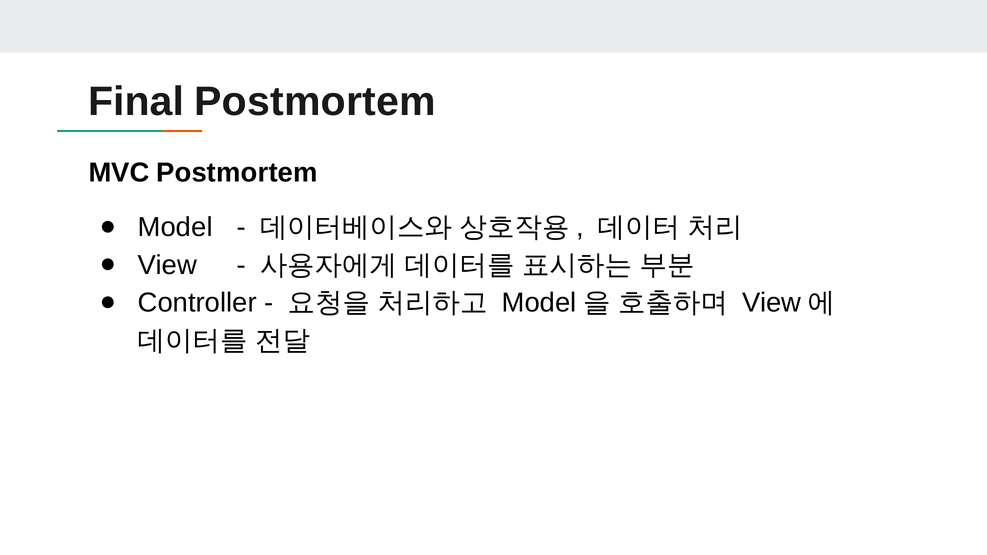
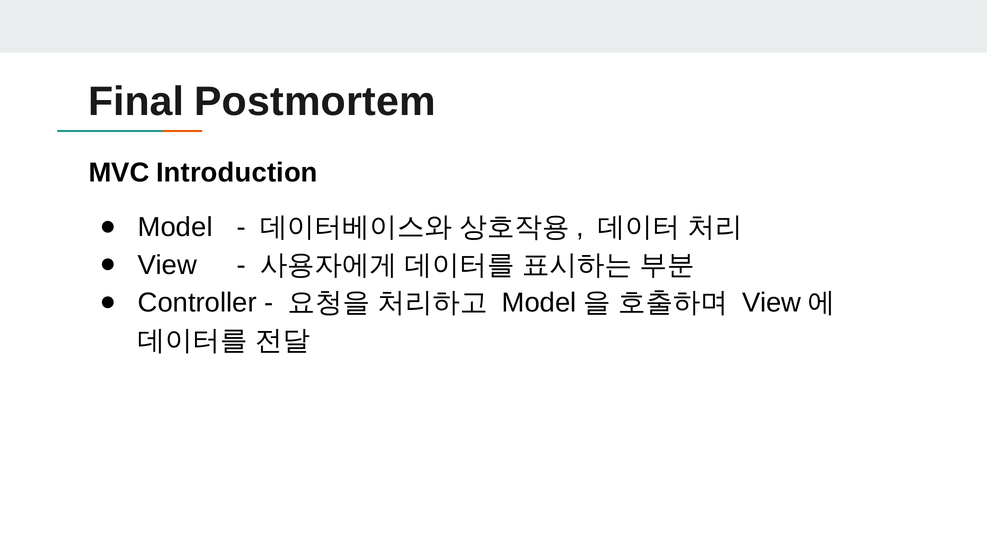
MVC Postmortem: Postmortem -> Introduction
